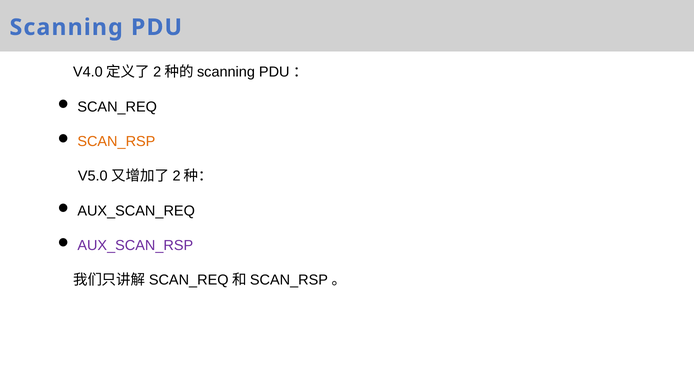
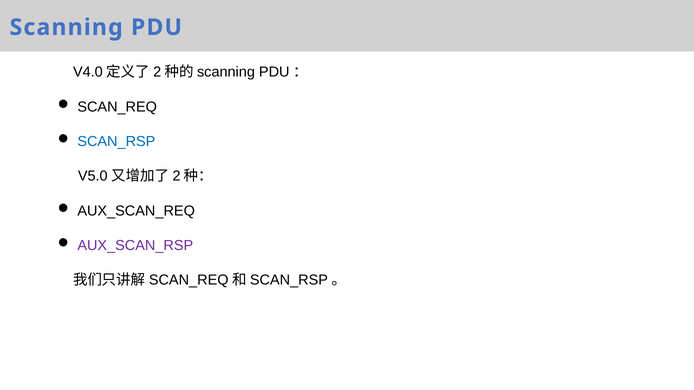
SCAN_RSP colour: orange -> blue
